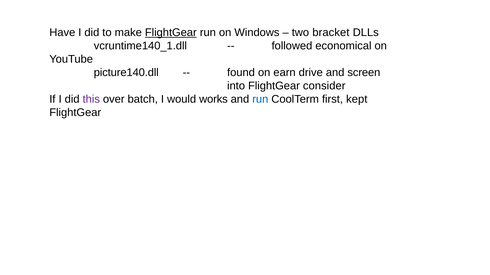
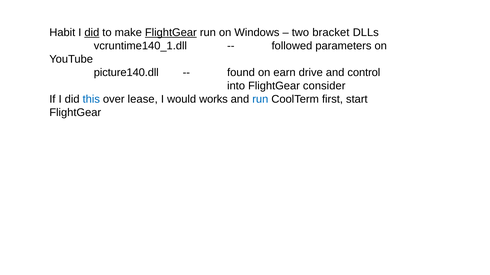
Have: Have -> Habit
did at (92, 33) underline: none -> present
economical: economical -> parameters
screen: screen -> control
this colour: purple -> blue
batch: batch -> lease
kept: kept -> start
